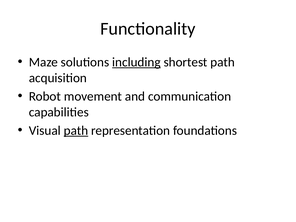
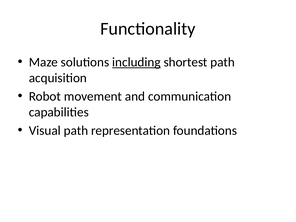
path at (76, 131) underline: present -> none
